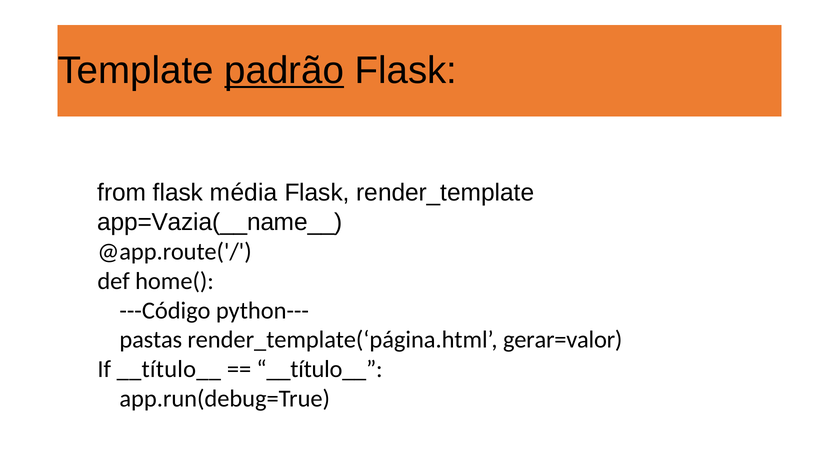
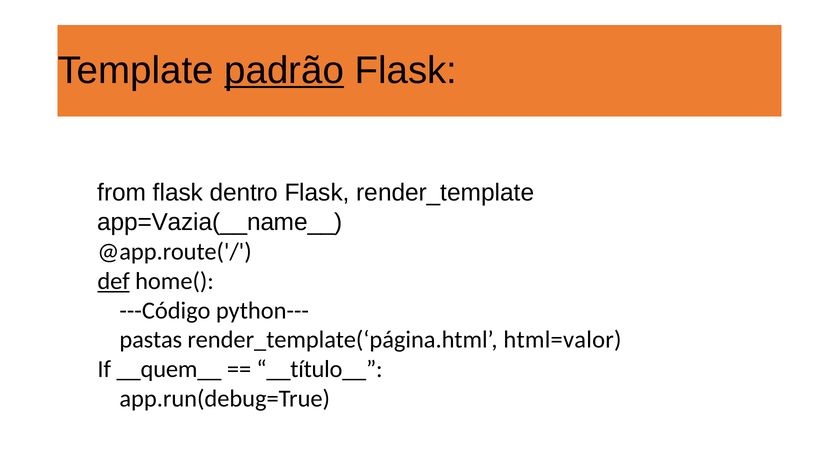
média: média -> dentro
def underline: none -> present
gerar=valor: gerar=valor -> html=valor
If __título__: __título__ -> __quem__
